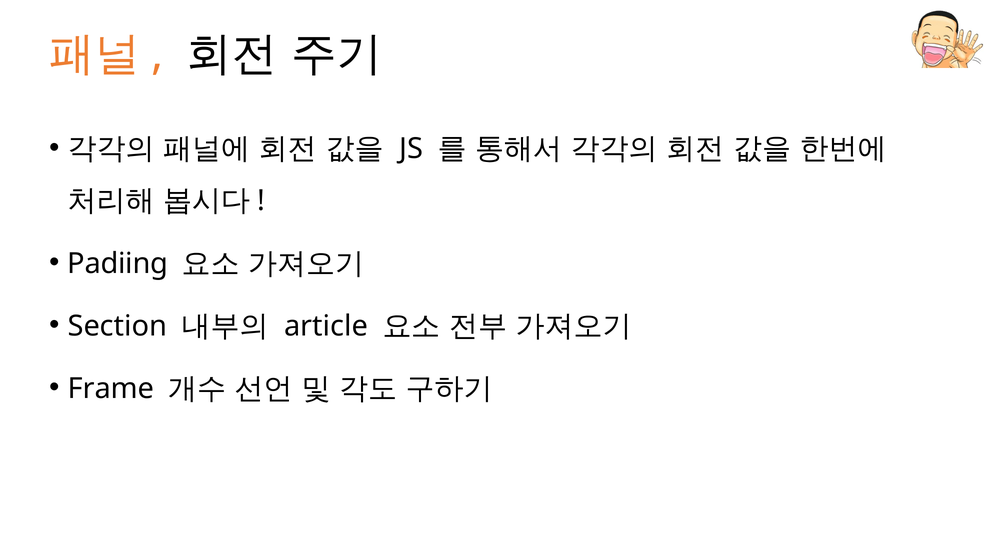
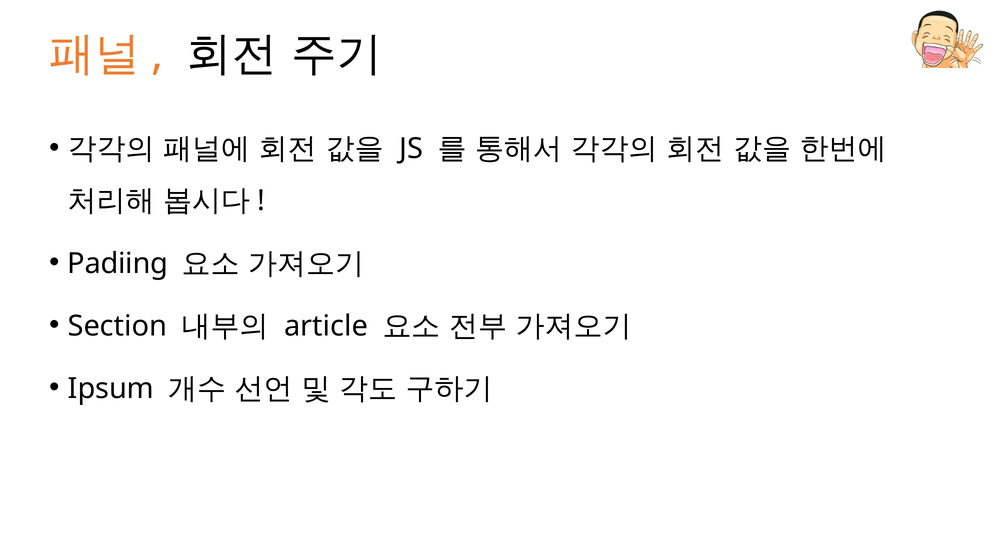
Frame: Frame -> Ipsum
